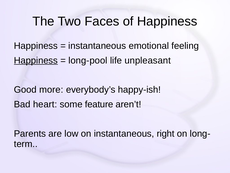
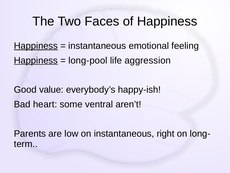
Happiness at (36, 46) underline: none -> present
unpleasant: unpleasant -> aggression
more: more -> value
feature: feature -> ventral
